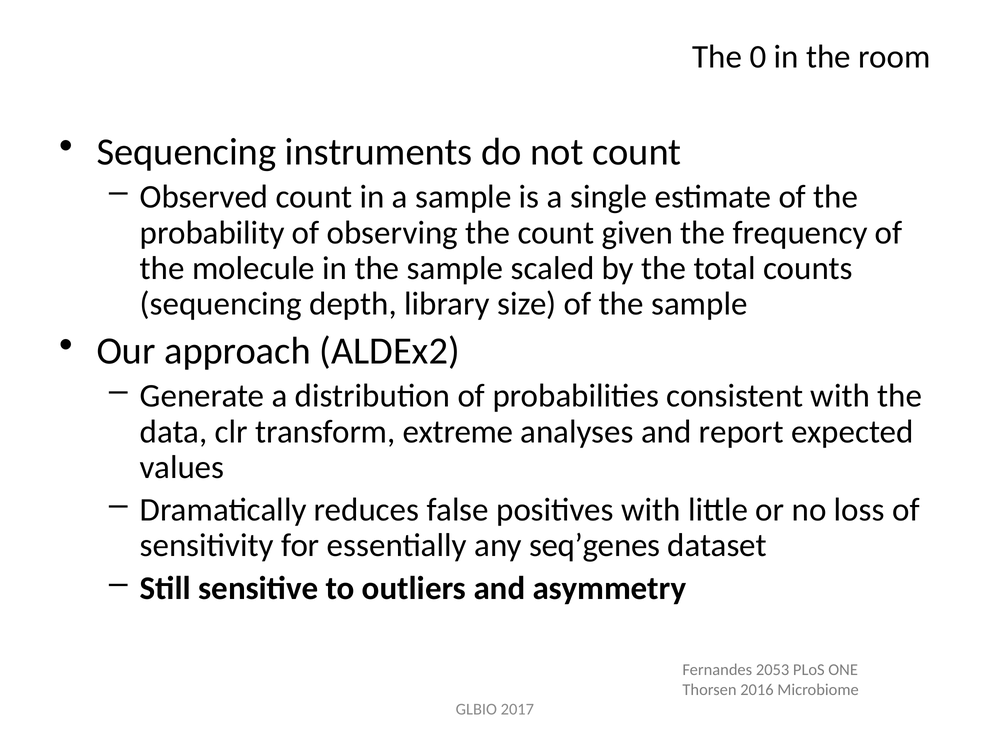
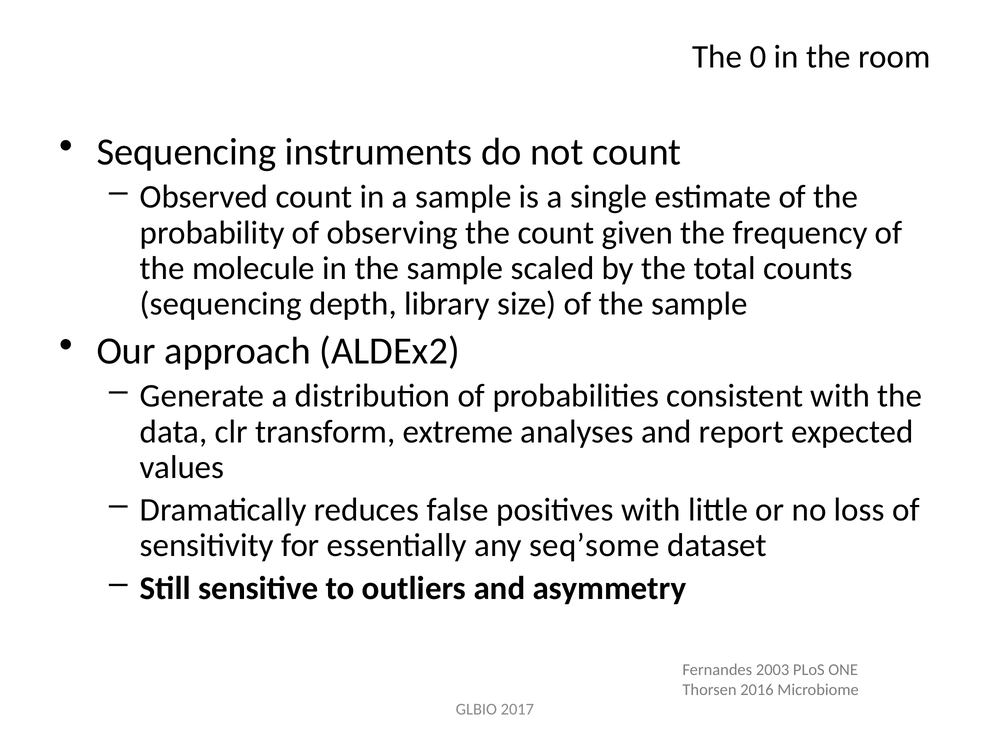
seq’genes: seq’genes -> seq’some
2053: 2053 -> 2003
